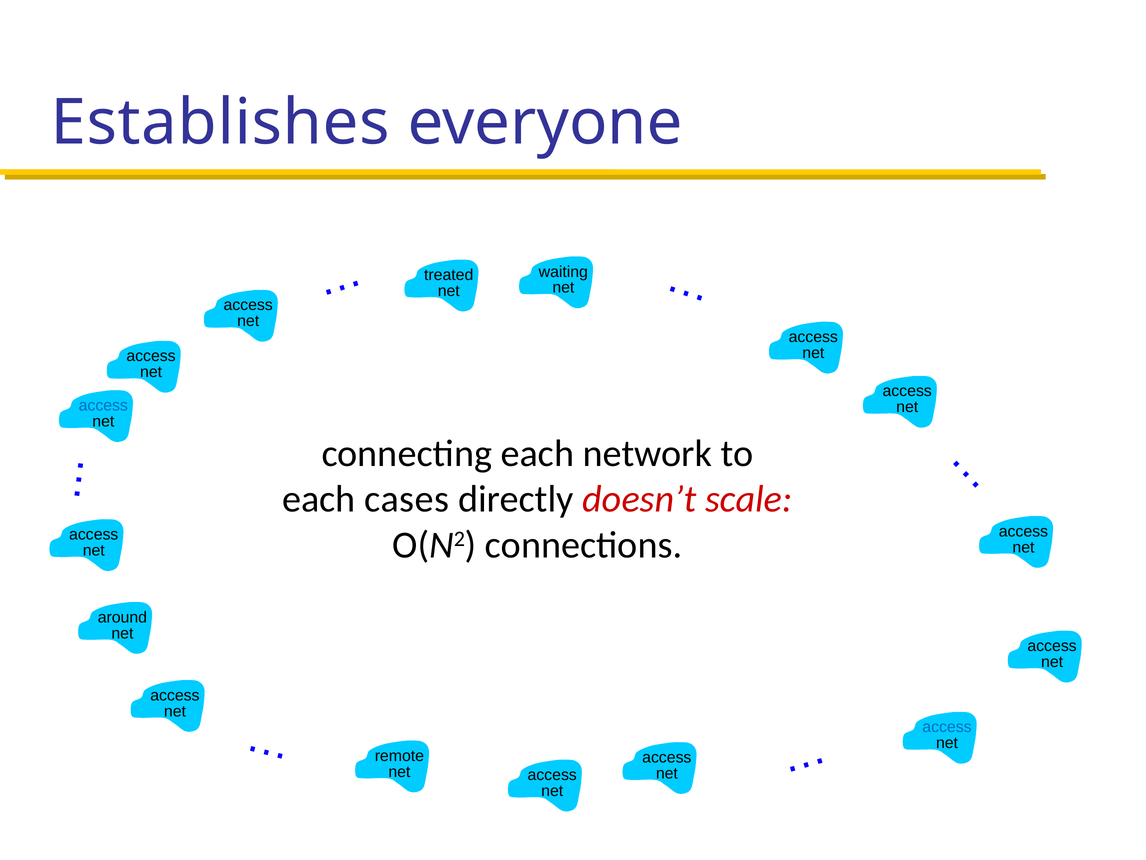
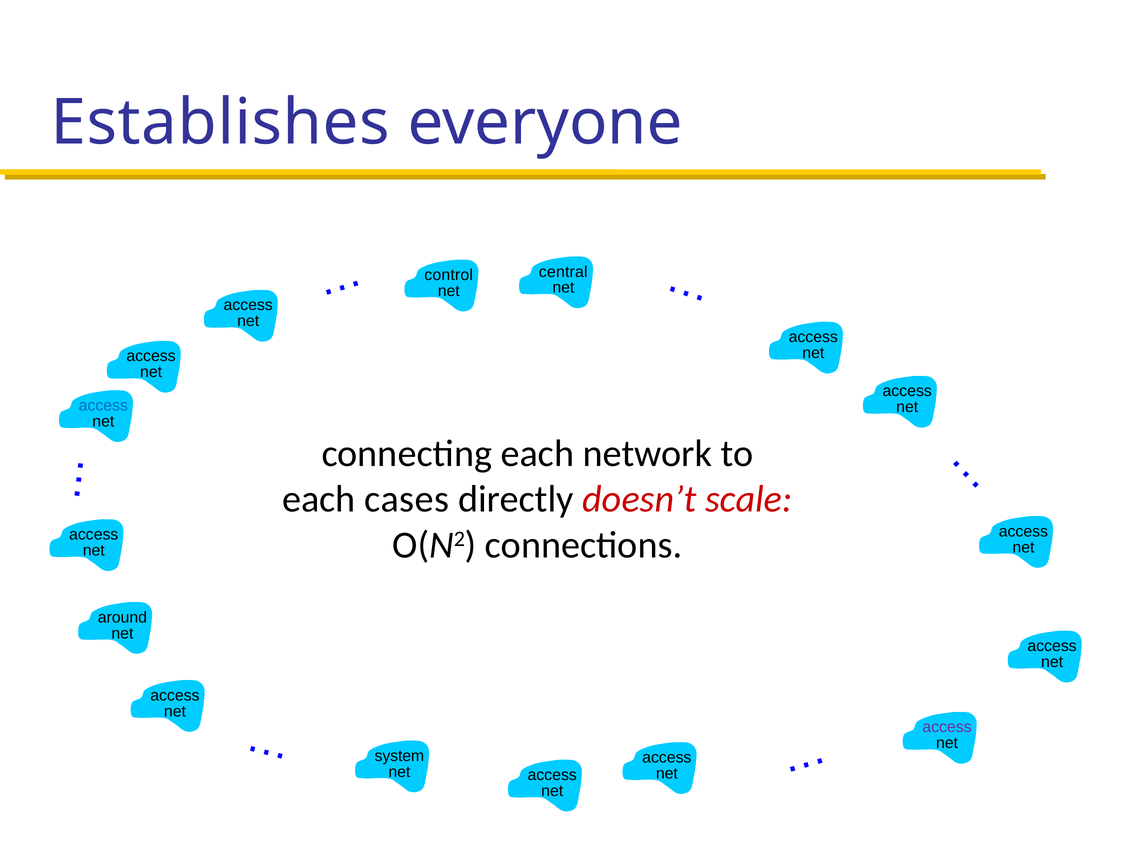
waiting: waiting -> central
treated: treated -> control
access at (947, 727) colour: blue -> purple
remote: remote -> system
